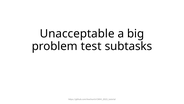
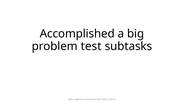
Unacceptable: Unacceptable -> Accomplished
